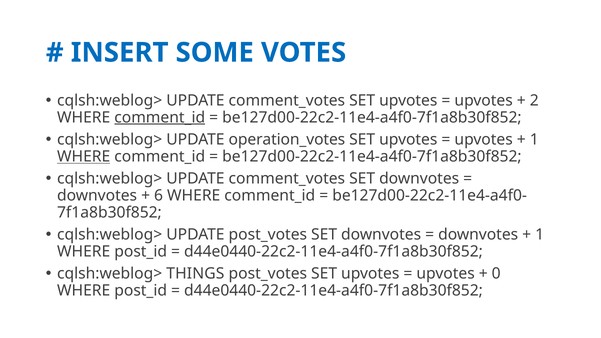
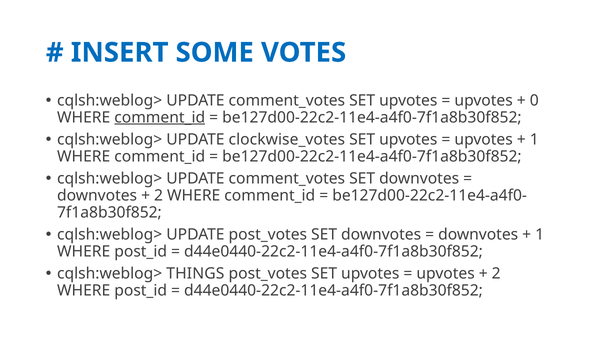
2: 2 -> 0
operation_votes: operation_votes -> clockwise_votes
WHERE at (84, 157) underline: present -> none
6 at (159, 196): 6 -> 2
0 at (496, 274): 0 -> 2
